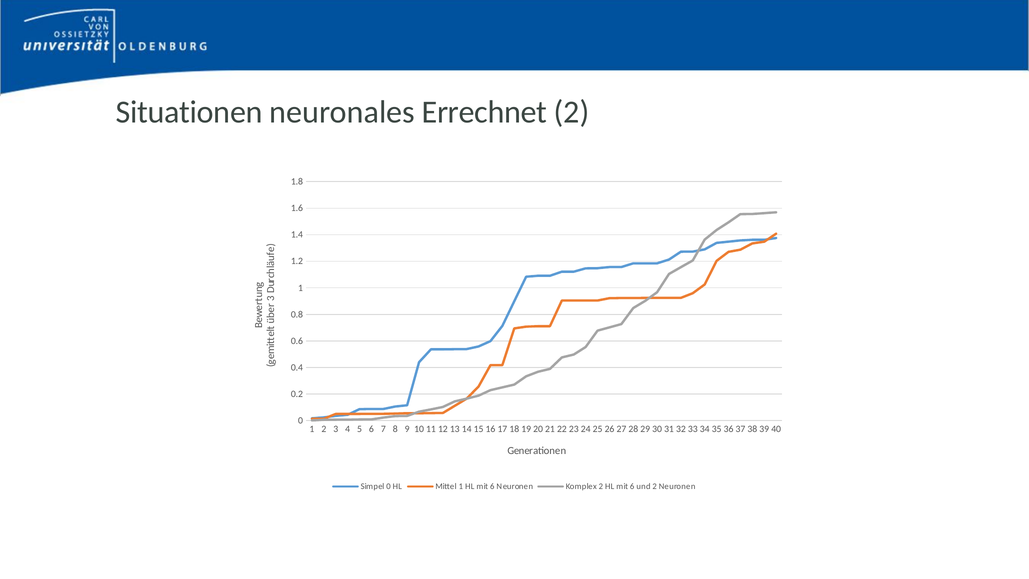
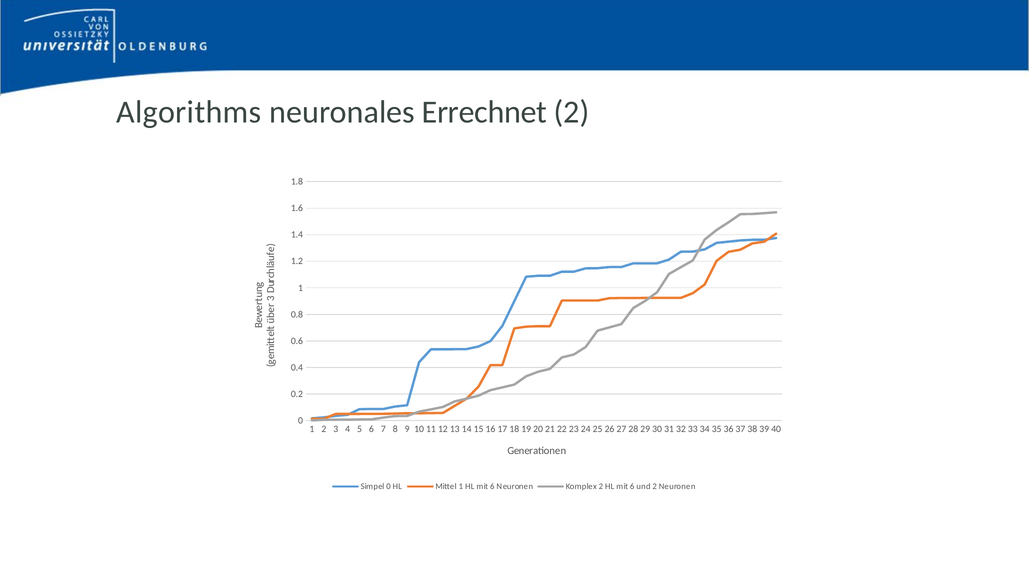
Situationen: Situationen -> Algorithms
